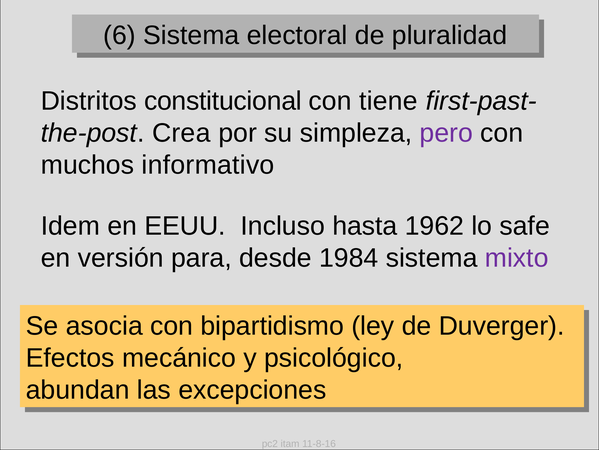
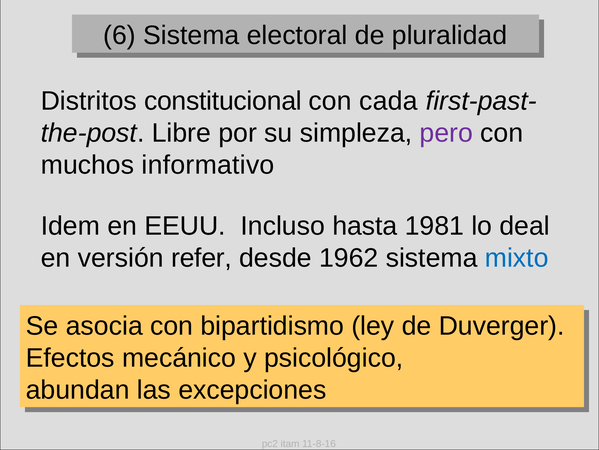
tiene: tiene -> cada
Crea: Crea -> Libre
1962: 1962 -> 1981
safe: safe -> deal
para: para -> refer
1984: 1984 -> 1962
mixto colour: purple -> blue
